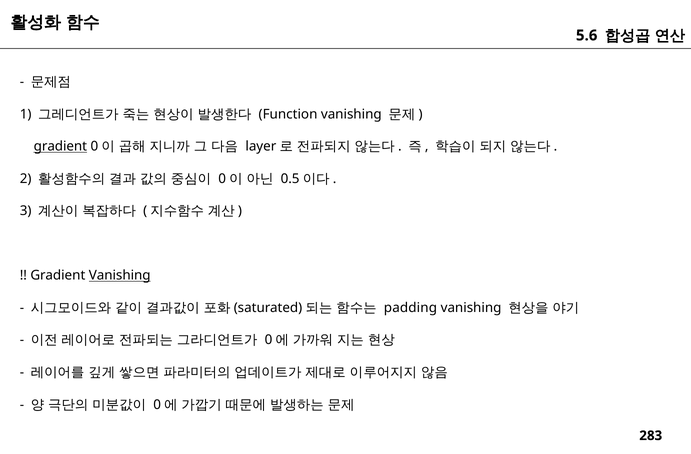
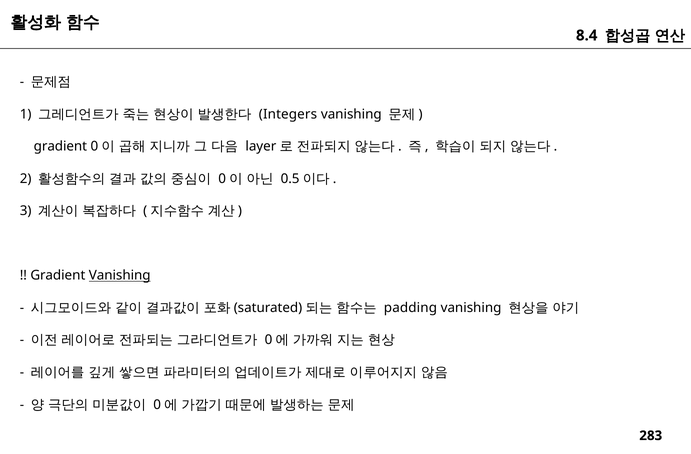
5.6: 5.6 -> 8.4
Function: Function -> Integers
gradient at (60, 146) underline: present -> none
